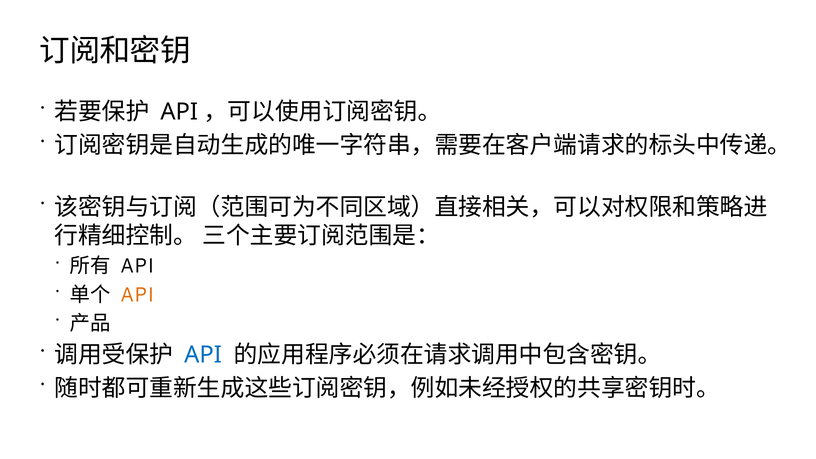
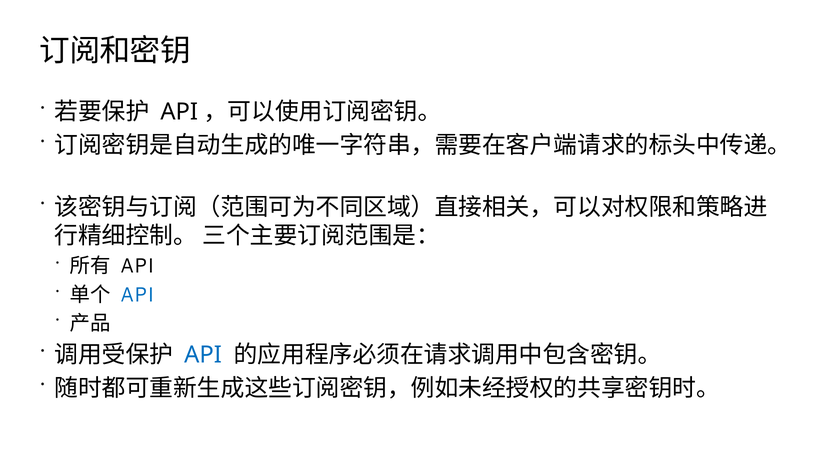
API at (137, 295) colour: orange -> blue
